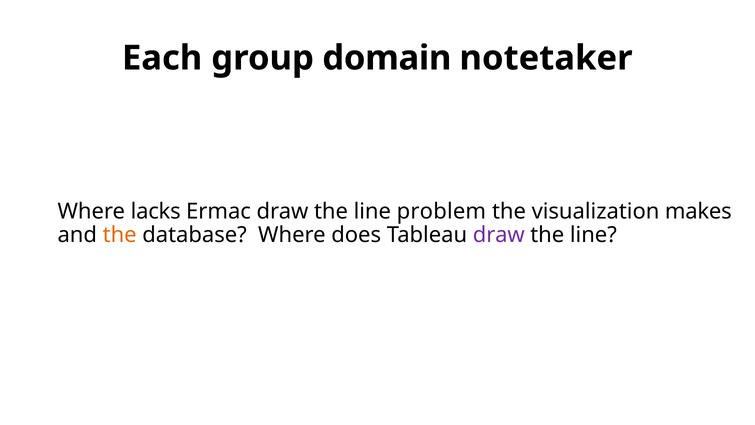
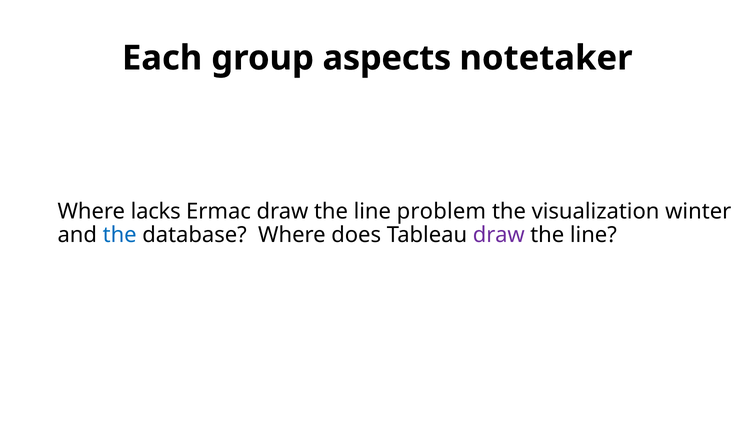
domain: domain -> aspects
makes: makes -> winter
the at (120, 235) colour: orange -> blue
